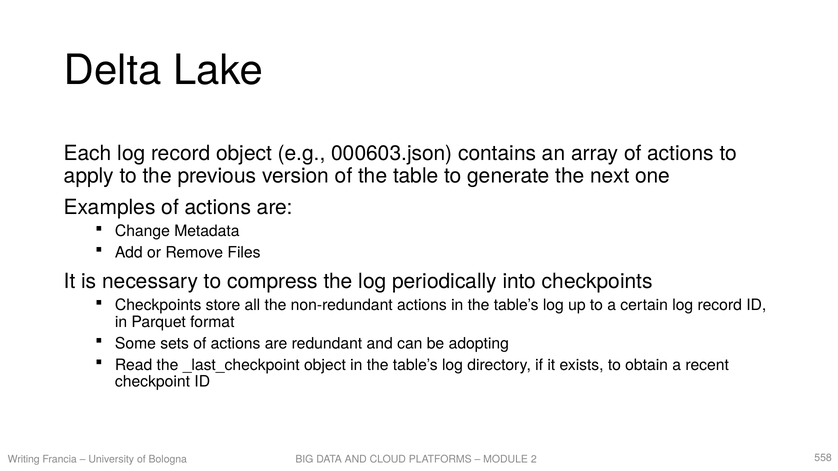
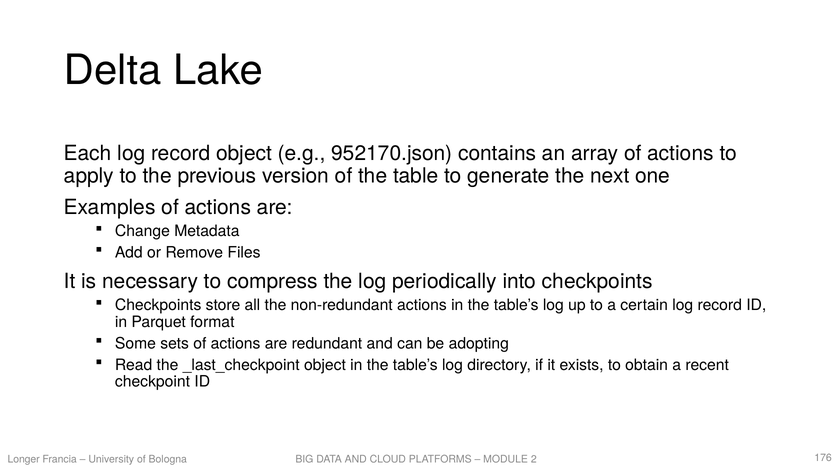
000603.json: 000603.json -> 952170.json
Writing: Writing -> Longer
558: 558 -> 176
